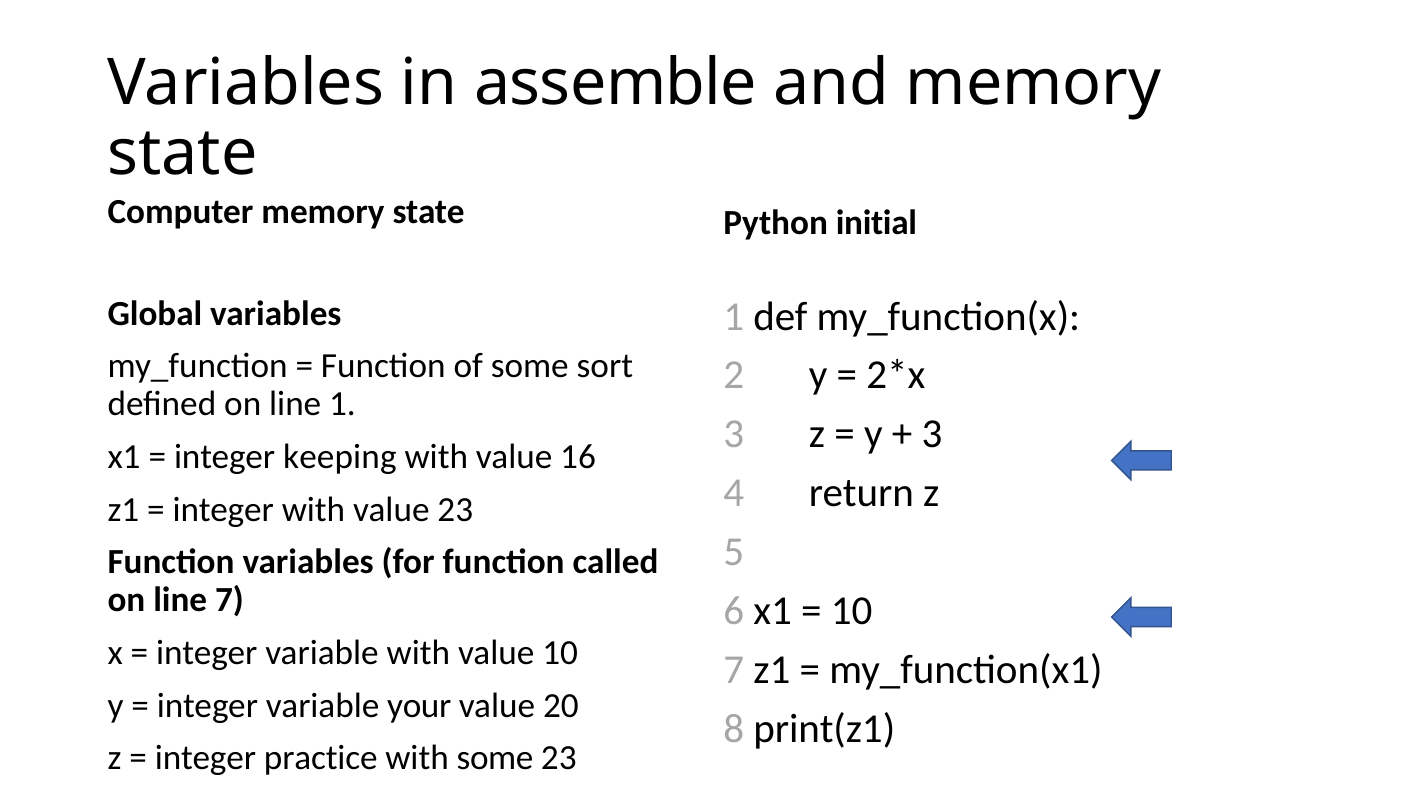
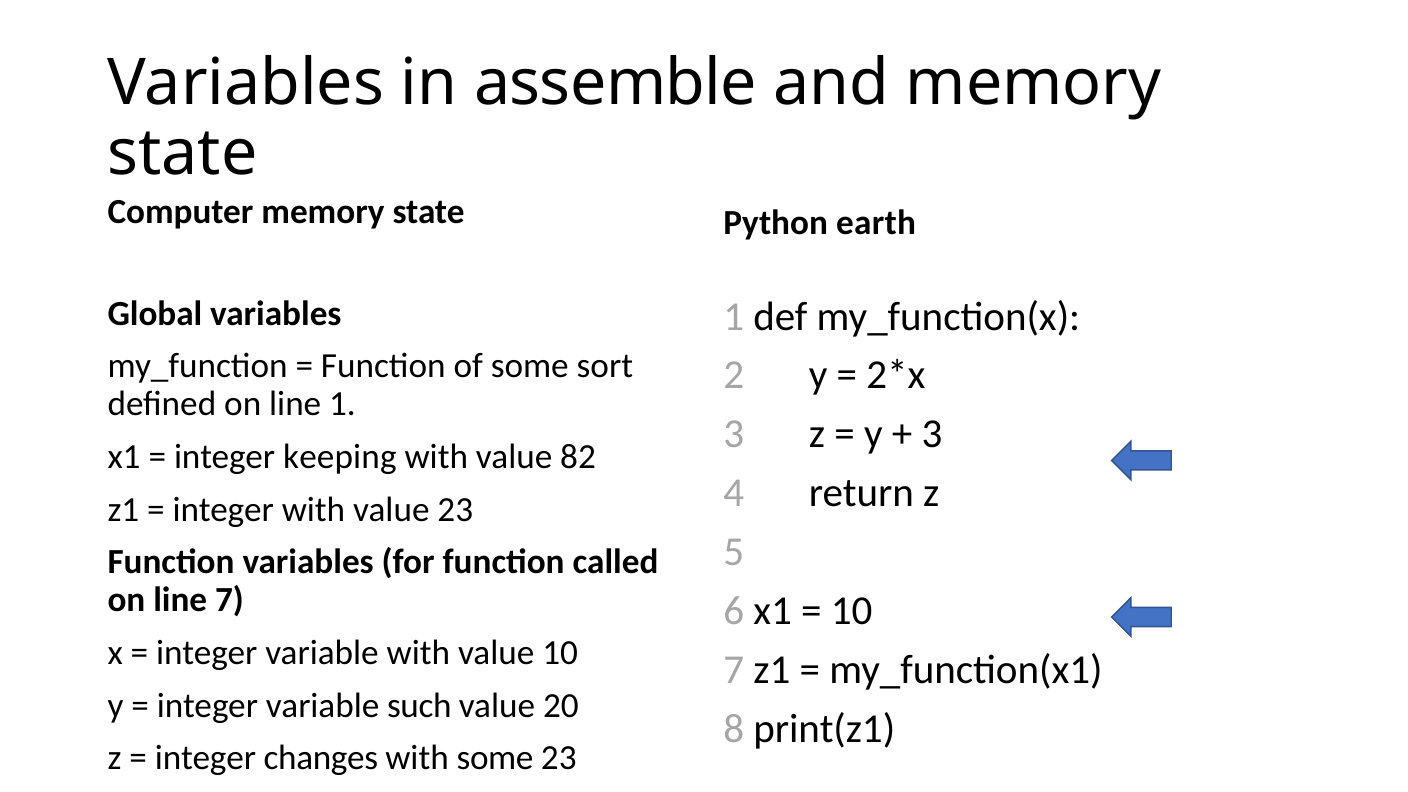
initial: initial -> earth
16: 16 -> 82
your: your -> such
practice: practice -> changes
